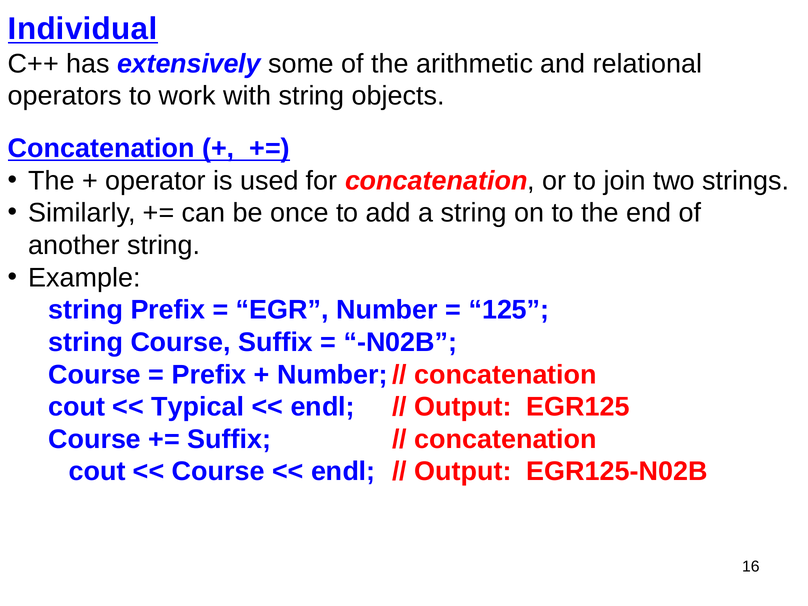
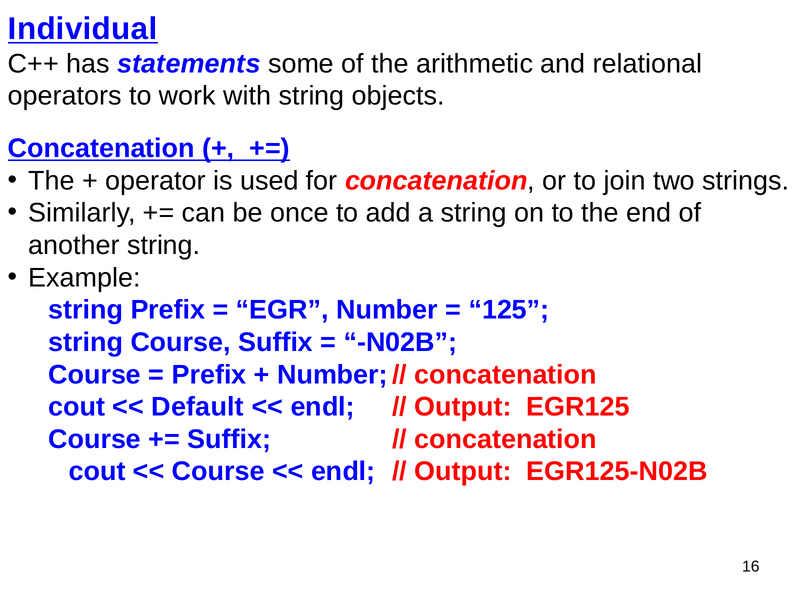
extensively: extensively -> statements
Typical: Typical -> Default
